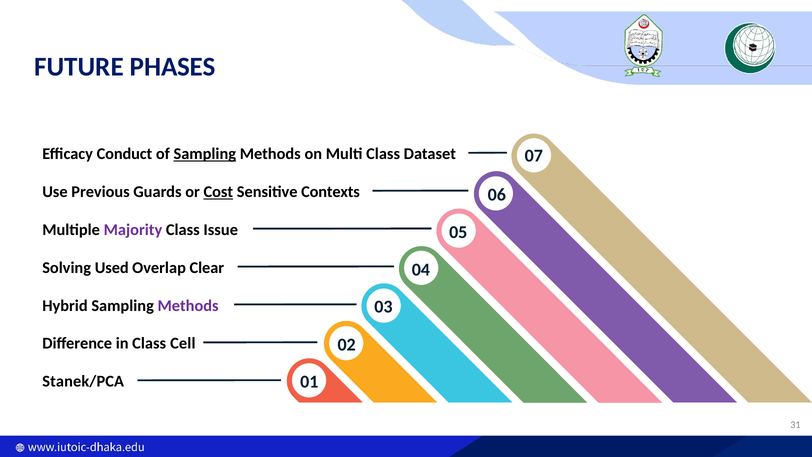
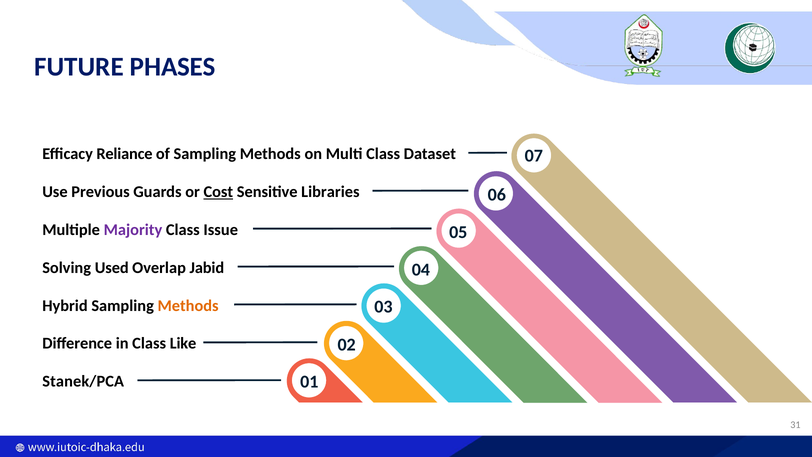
Conduct: Conduct -> Reliance
Sampling at (205, 154) underline: present -> none
Contexts: Contexts -> Libraries
Clear: Clear -> Jabid
Methods at (188, 305) colour: purple -> orange
Cell: Cell -> Like
